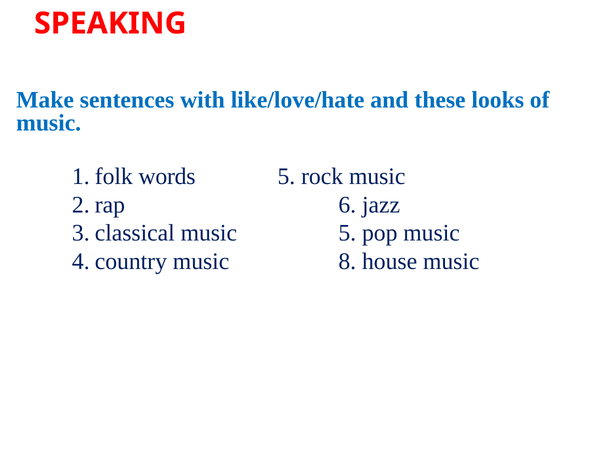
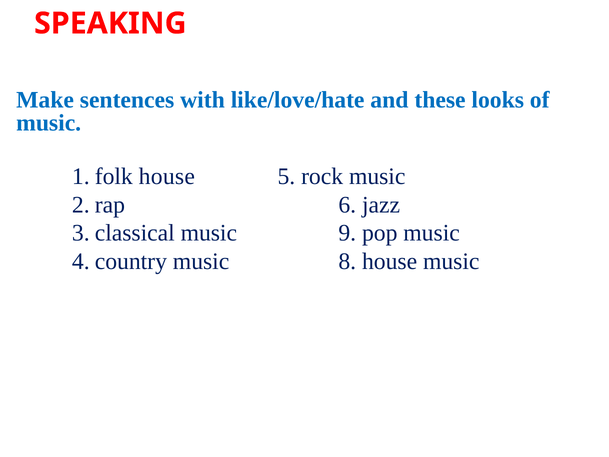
words at (167, 176): words -> house
music 5: 5 -> 9
